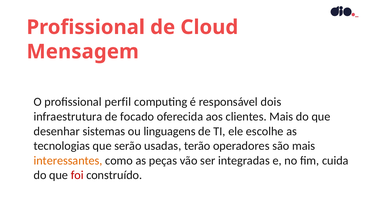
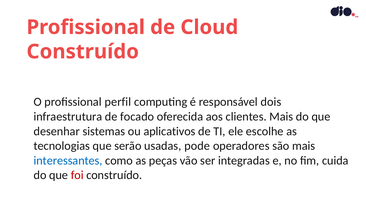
Mensagem at (83, 52): Mensagem -> Construído
linguagens: linguagens -> aplicativos
terão: terão -> pode
interessantes colour: orange -> blue
